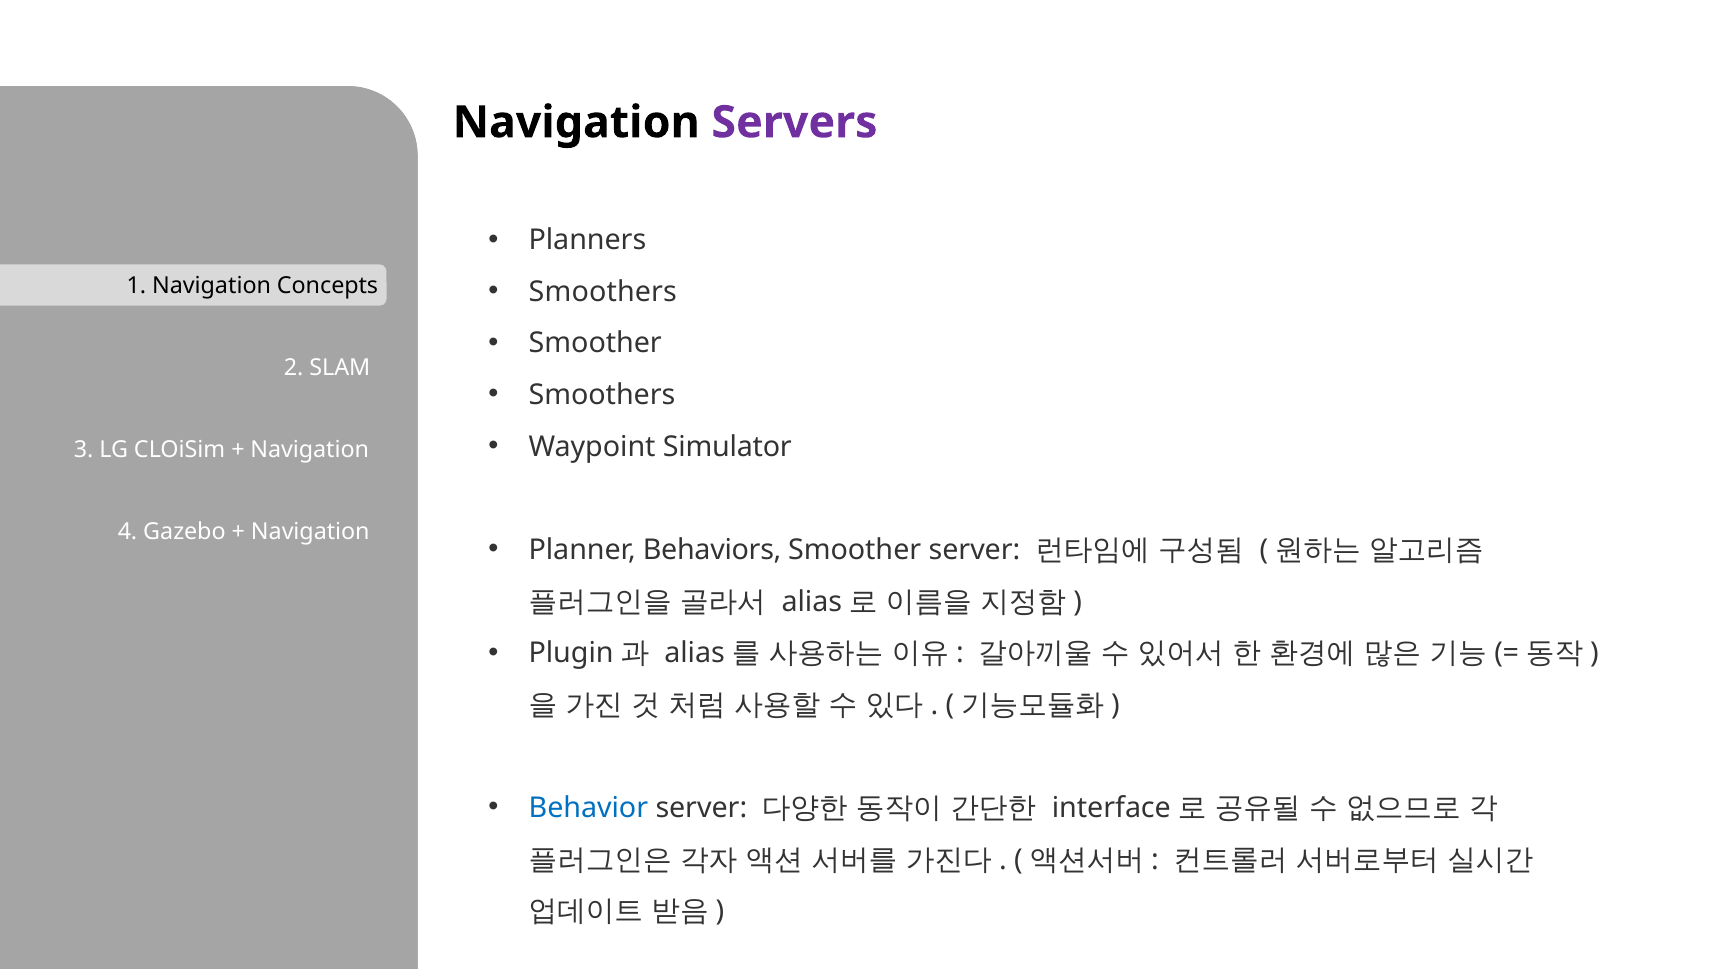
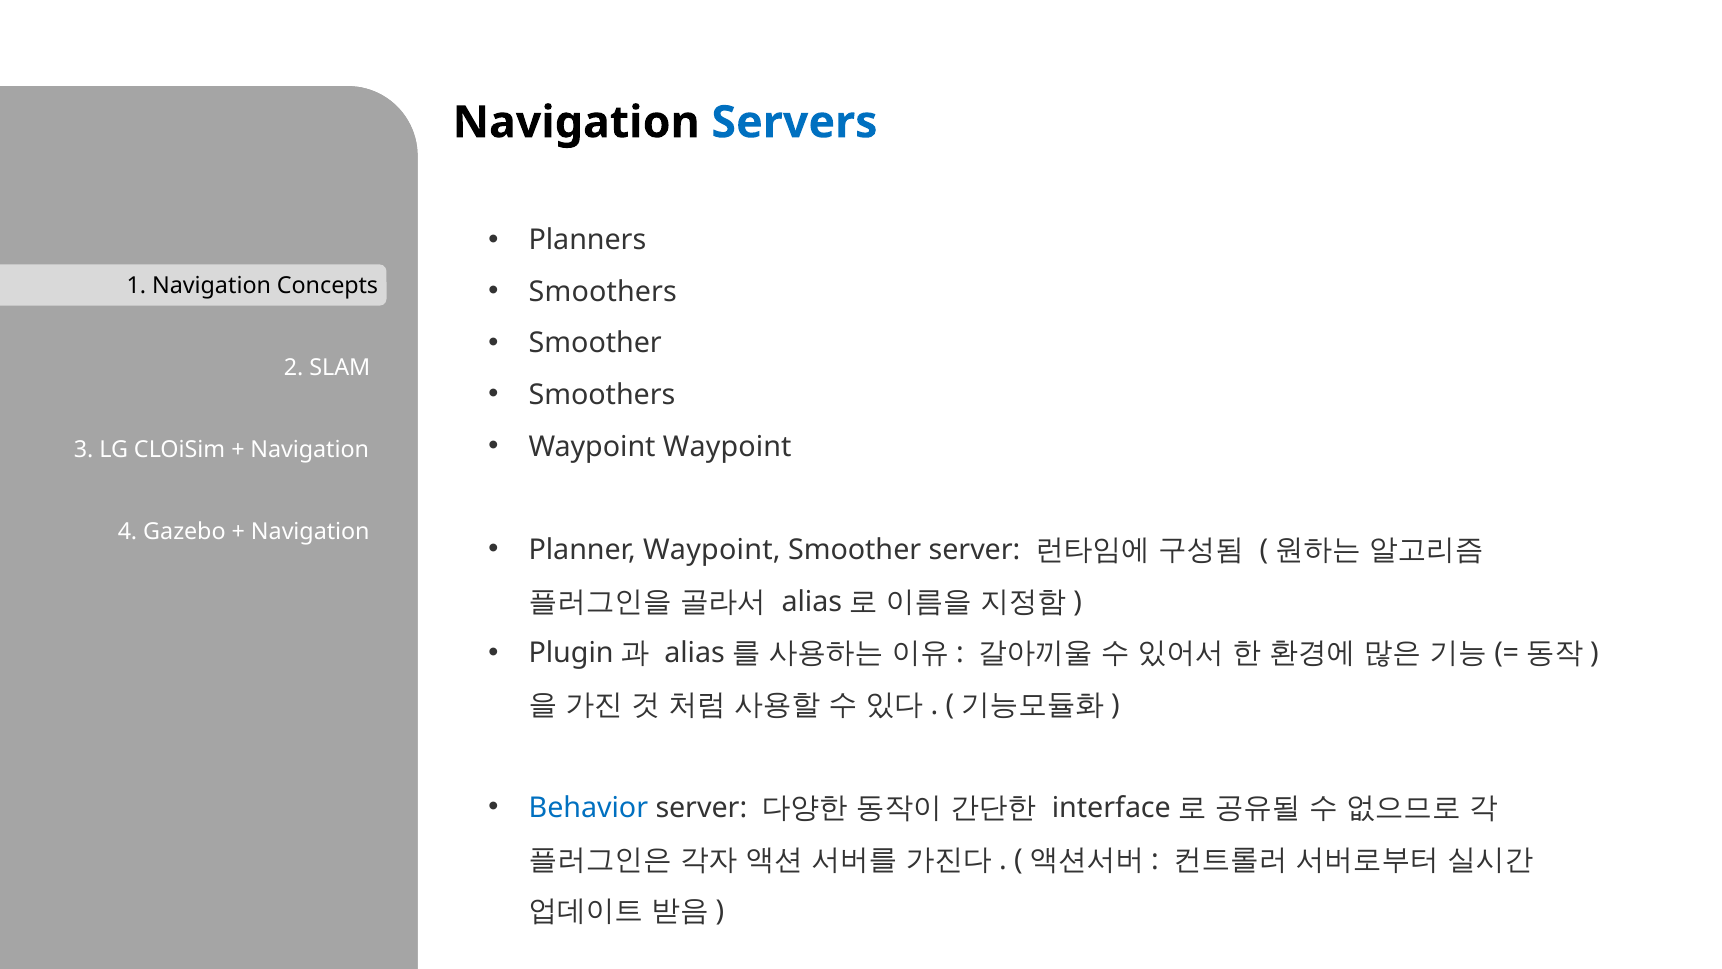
Servers colour: purple -> blue
Waypoint Simulator: Simulator -> Waypoint
Planner Behaviors: Behaviors -> Waypoint
